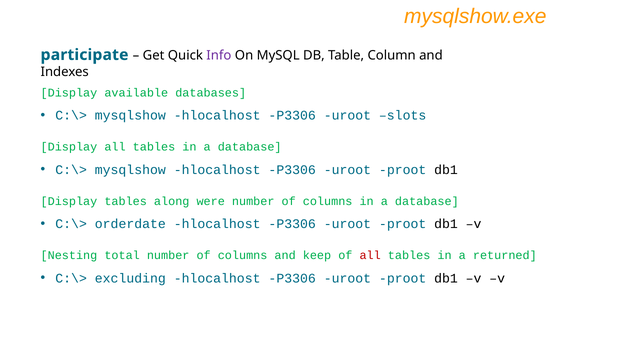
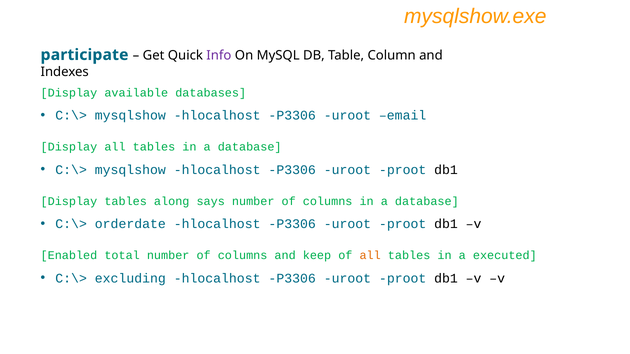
slots: slots -> email
were: were -> says
Nesting: Nesting -> Enabled
all at (370, 256) colour: red -> orange
returned: returned -> executed
